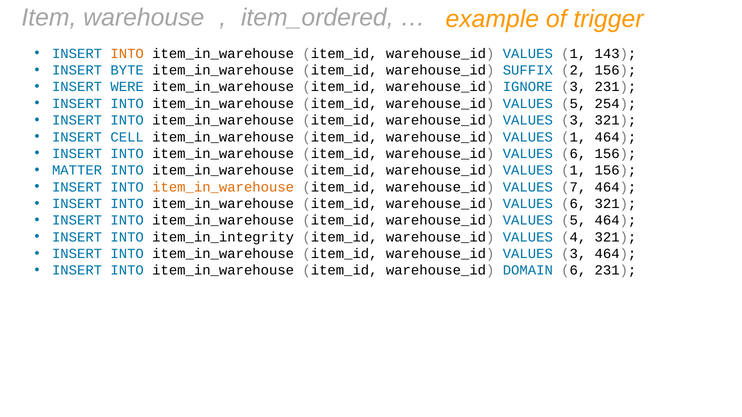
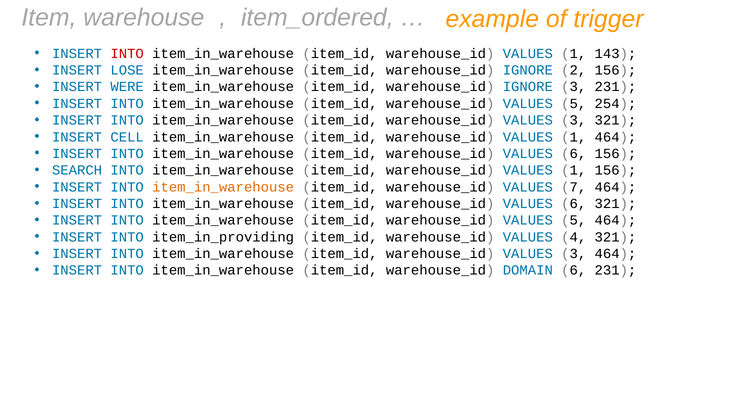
INTO at (127, 54) colour: orange -> red
BYTE: BYTE -> LOSE
SUFFIX at (528, 70): SUFFIX -> IGNORE
MATTER: MATTER -> SEARCH
item_in_integrity: item_in_integrity -> item_in_providing
